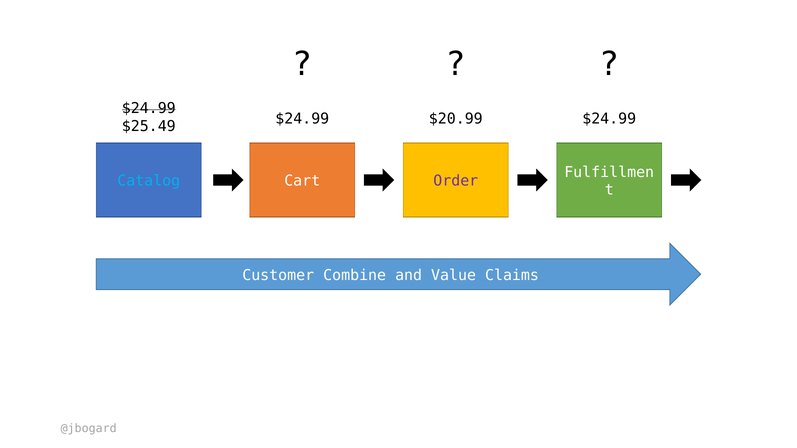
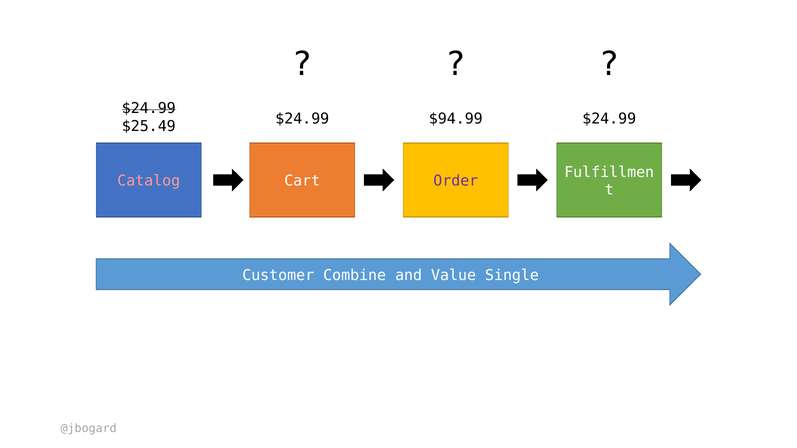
$20.99: $20.99 -> $94.99
Catalog colour: light blue -> pink
Claims: Claims -> Single
